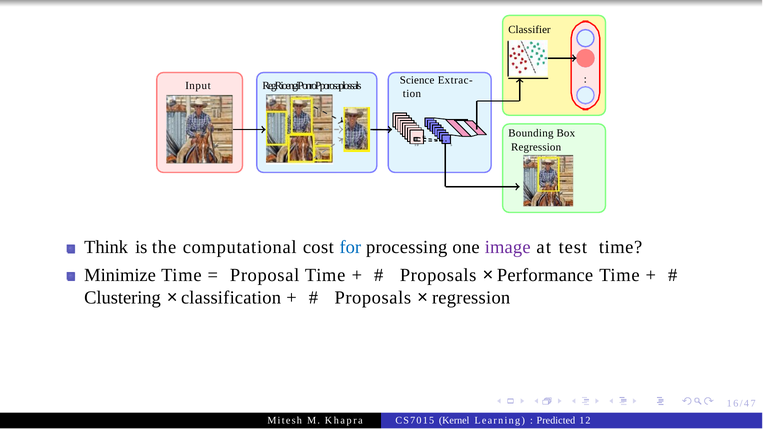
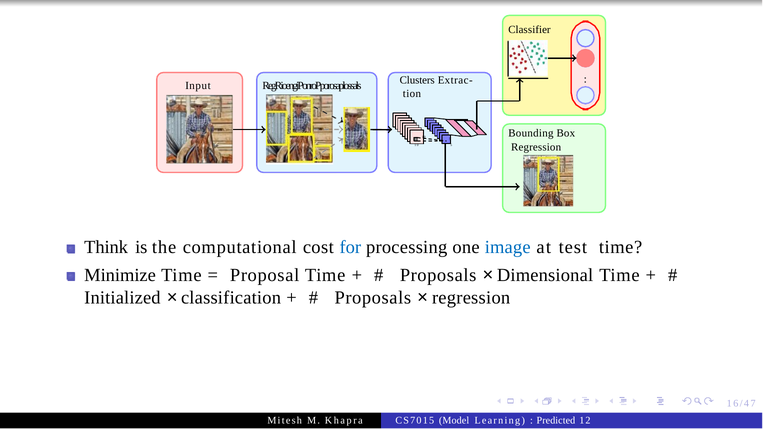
Science: Science -> Clusters
image colour: purple -> blue
Performance: Performance -> Dimensional
Clustering: Clustering -> Initialized
Kernel: Kernel -> Model
